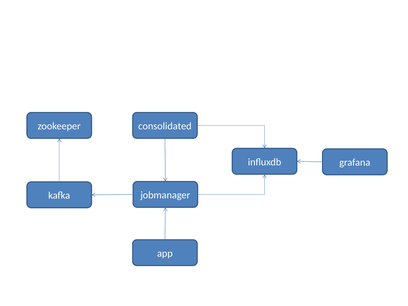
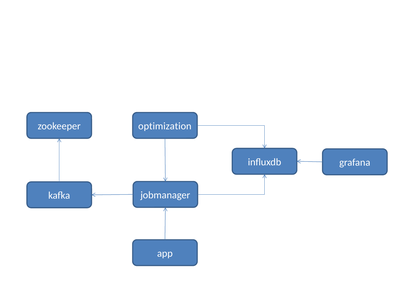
consolidated: consolidated -> optimization
